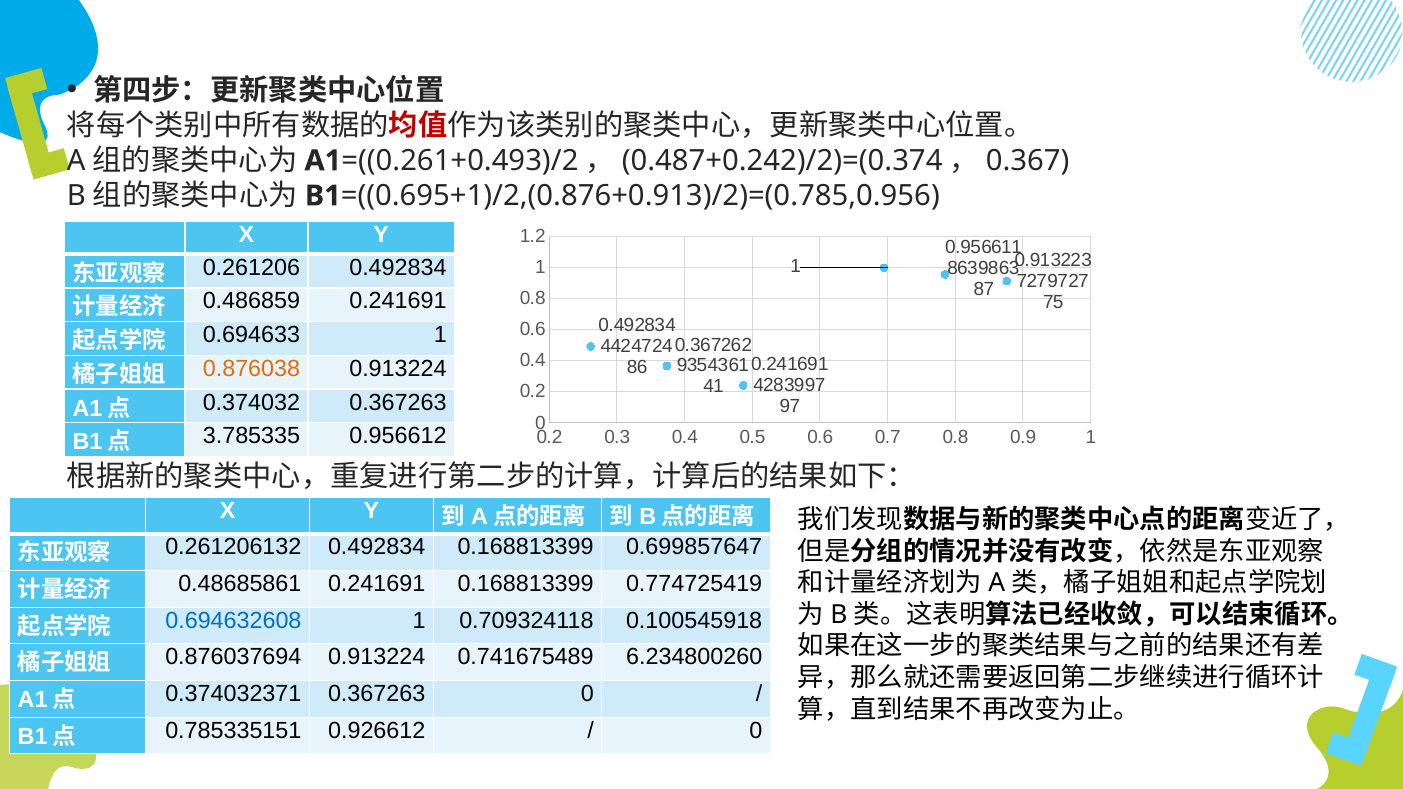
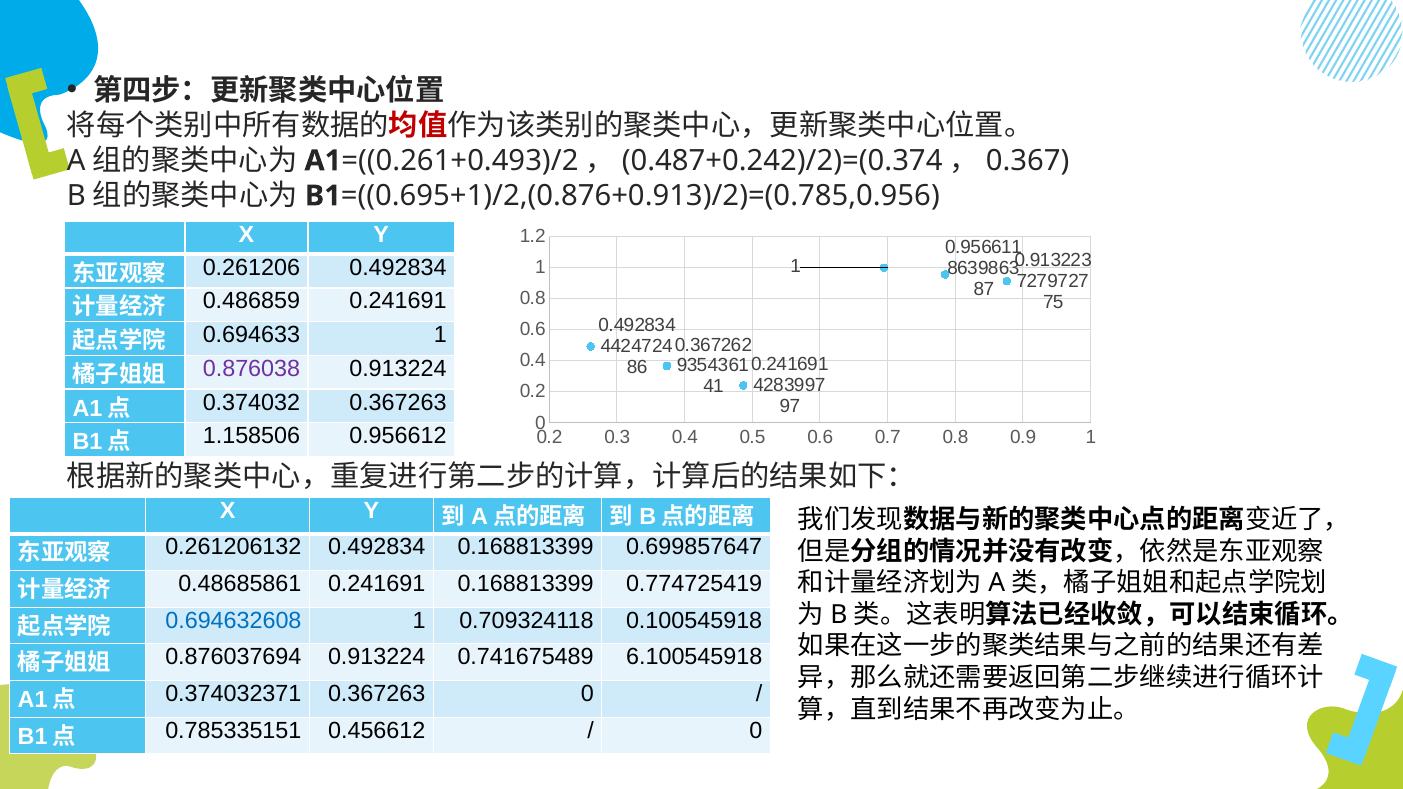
0.876038 colour: orange -> purple
3.785335: 3.785335 -> 1.158506
6.234800260: 6.234800260 -> 6.100545918
0.926612: 0.926612 -> 0.456612
